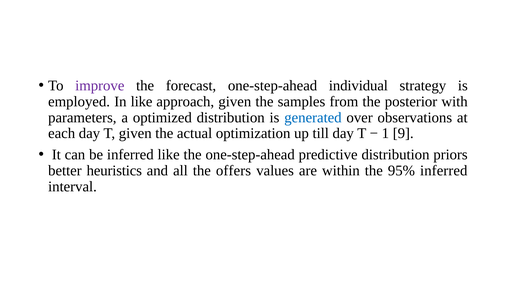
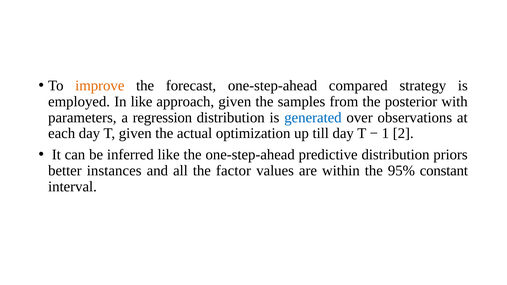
improve colour: purple -> orange
individual: individual -> compared
optimized: optimized -> regression
9: 9 -> 2
heuristics: heuristics -> instances
offers: offers -> factor
95% inferred: inferred -> constant
